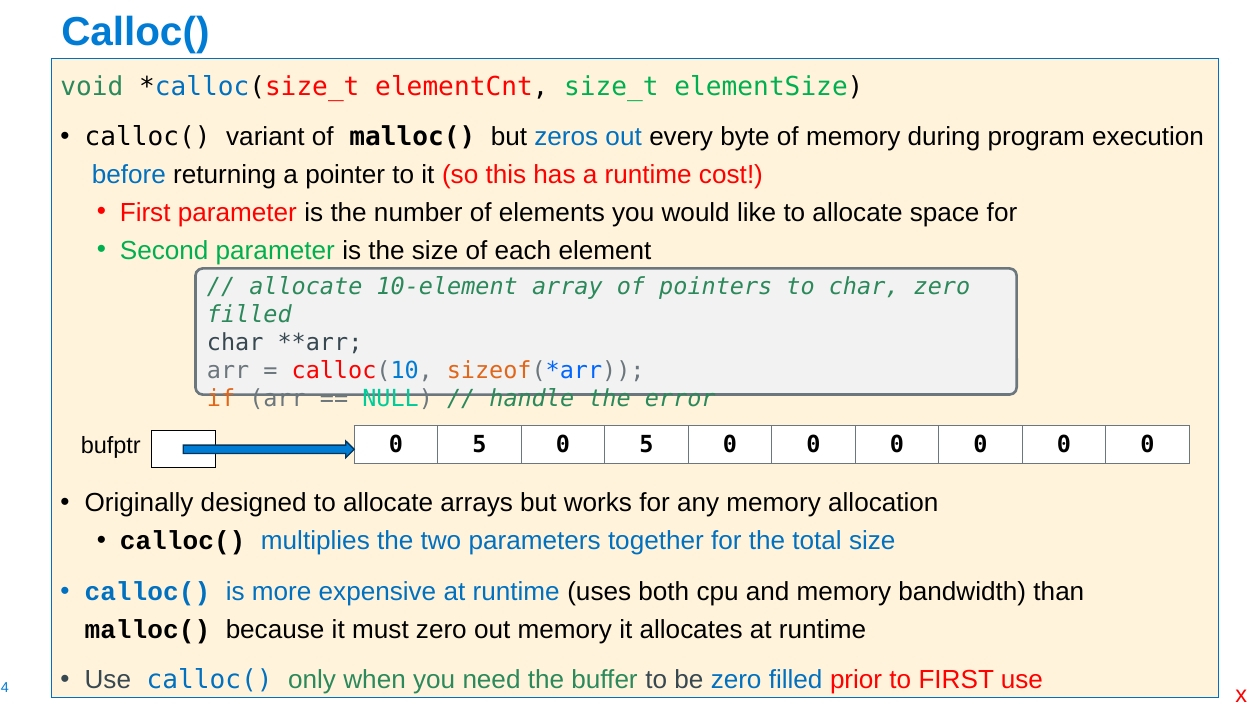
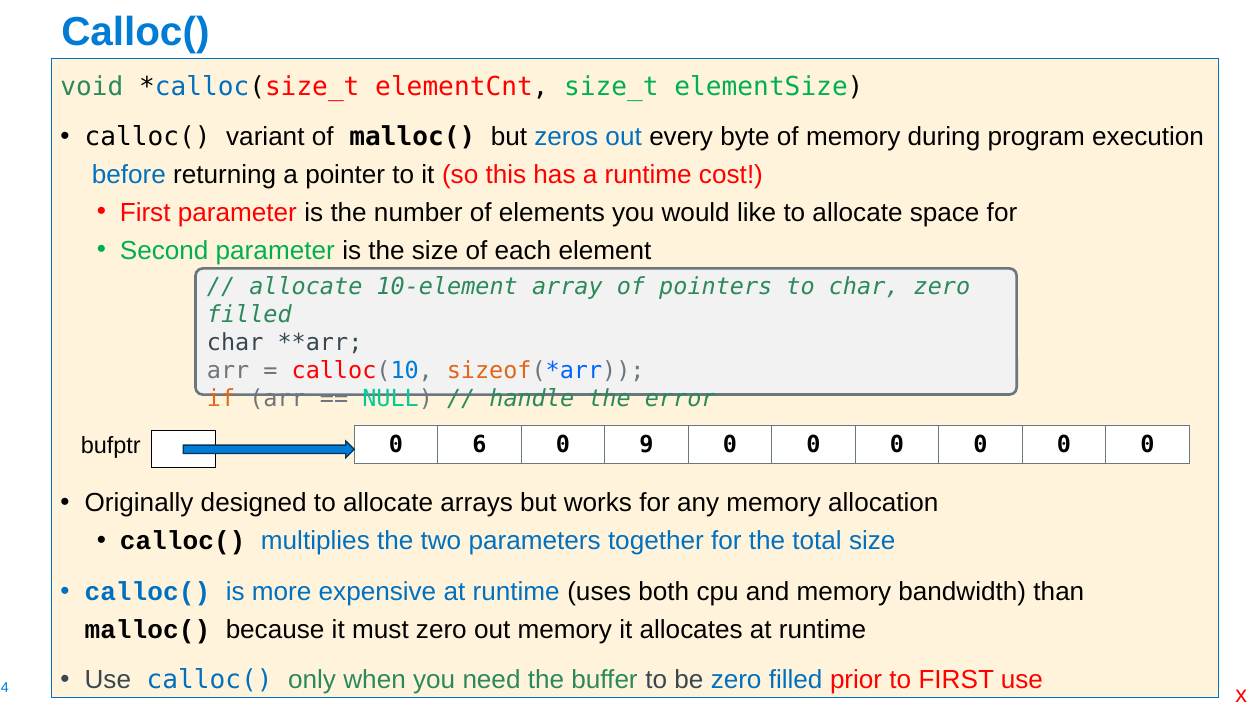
5 at (479, 444): 5 -> 6
5 at (646, 444): 5 -> 9
